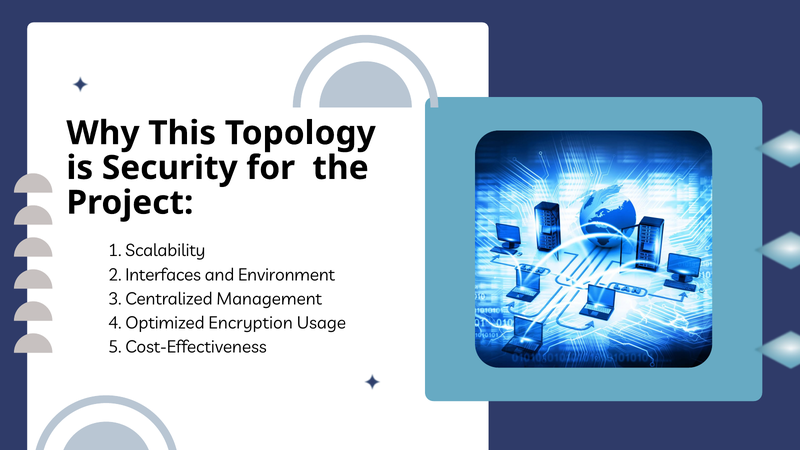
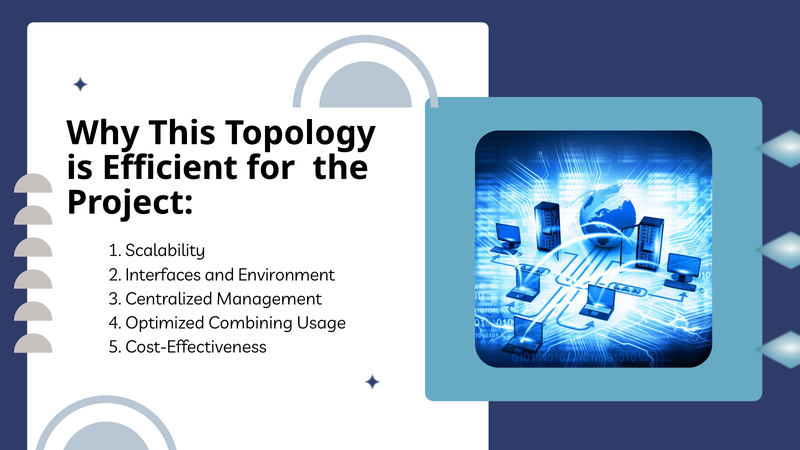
Security: Security -> Efficient
Encryption: Encryption -> Combining
